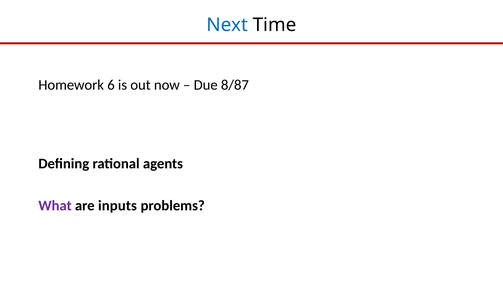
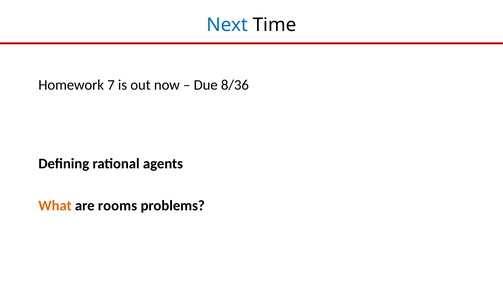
6: 6 -> 7
8/87: 8/87 -> 8/36
What colour: purple -> orange
inputs: inputs -> rooms
